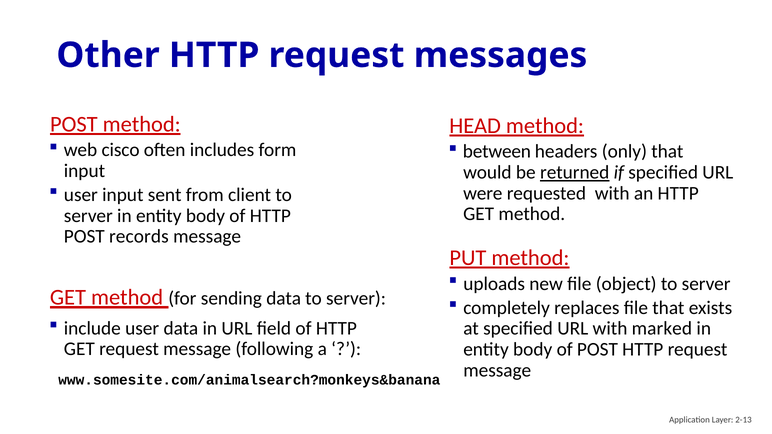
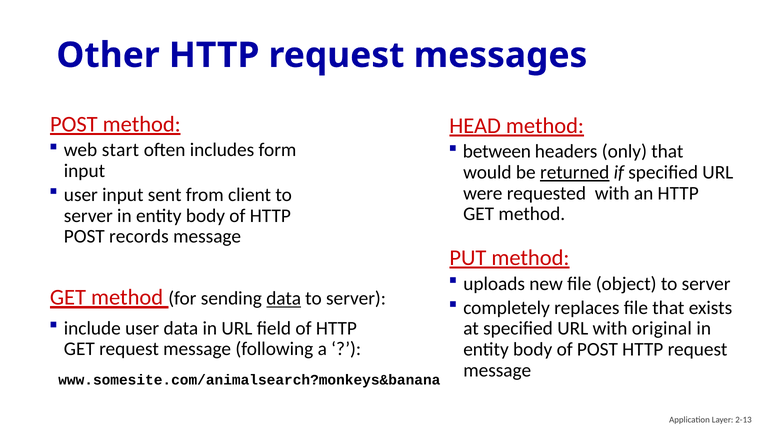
cisco: cisco -> start
data at (284, 299) underline: none -> present
marked: marked -> original
